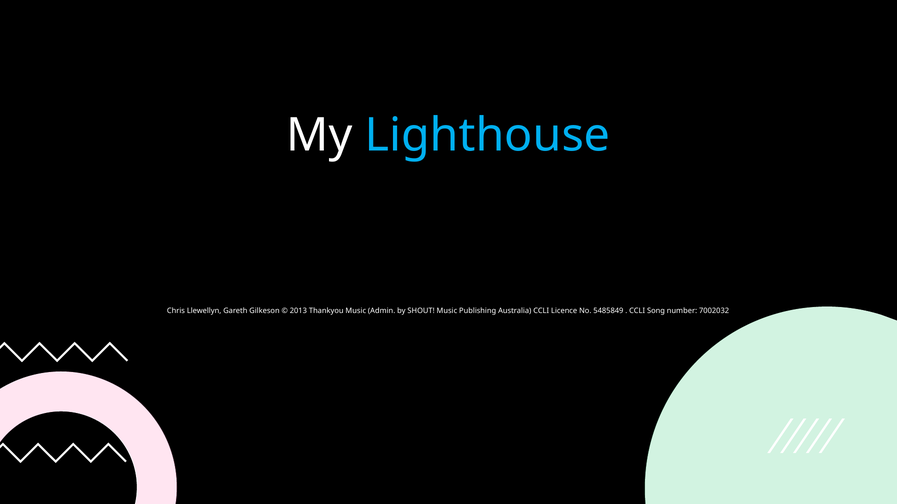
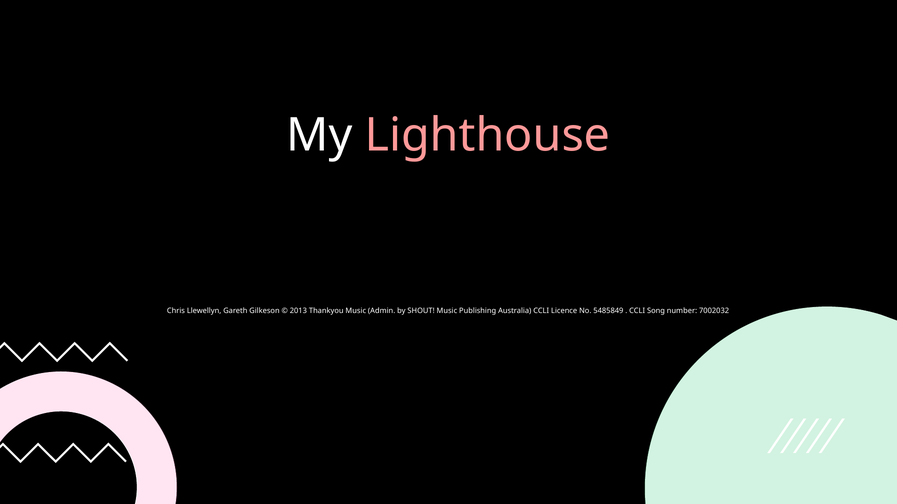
Lighthouse colour: light blue -> pink
